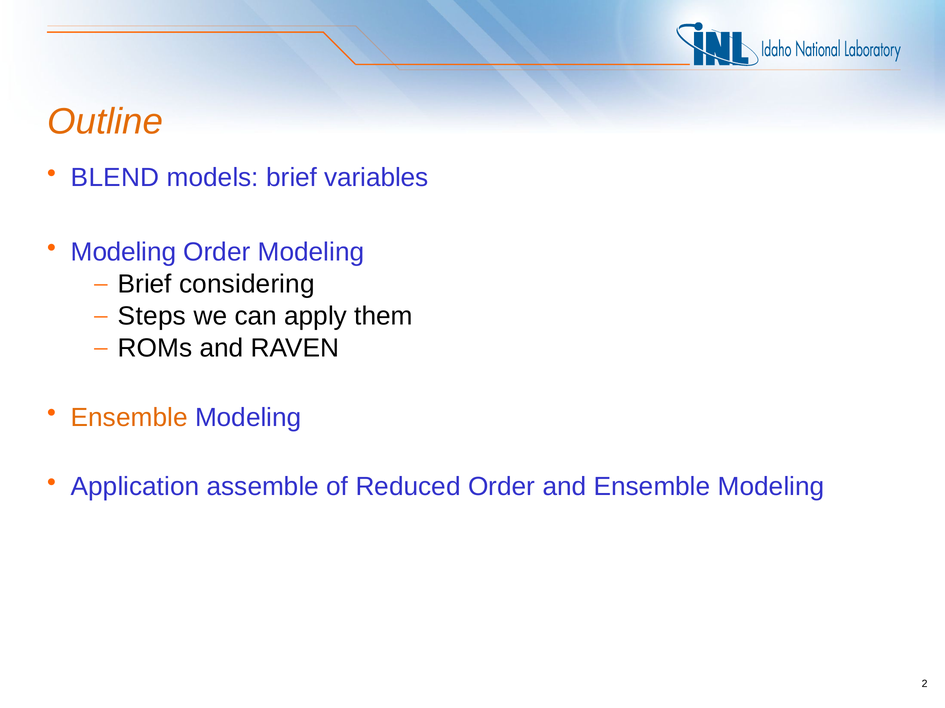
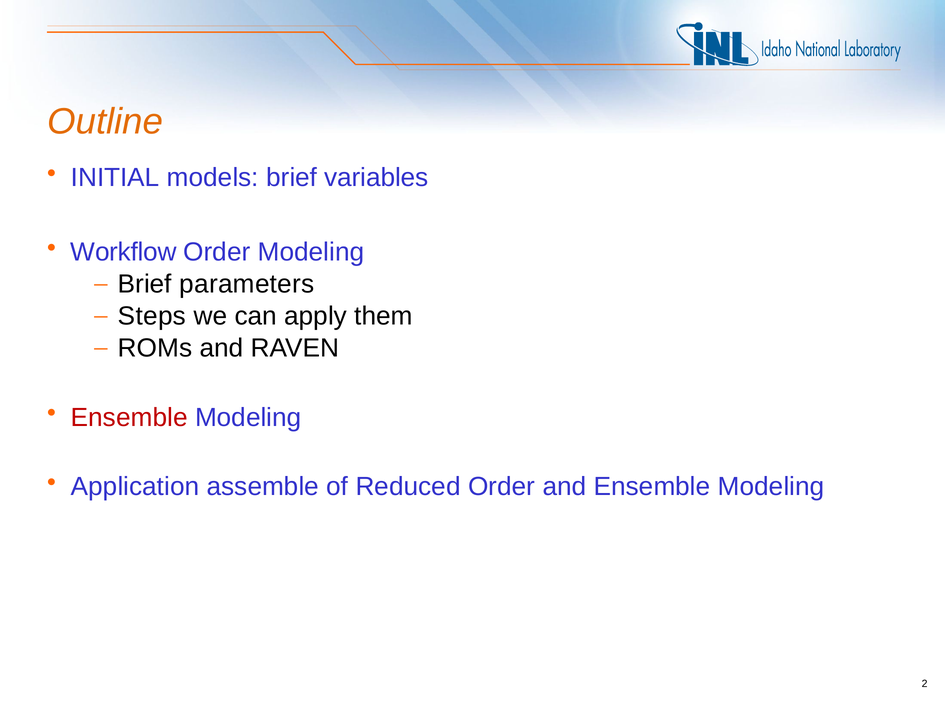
BLEND: BLEND -> INITIAL
Modeling at (124, 253): Modeling -> Workflow
considering: considering -> parameters
Ensemble at (129, 418) colour: orange -> red
